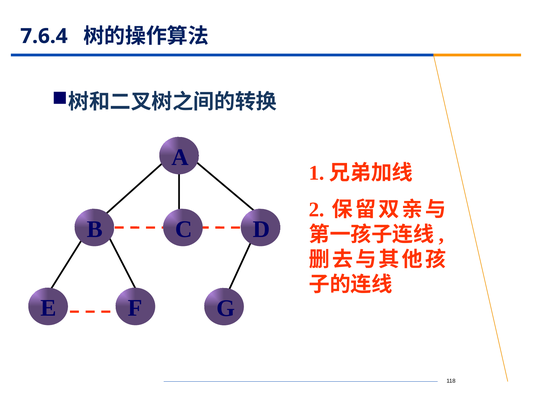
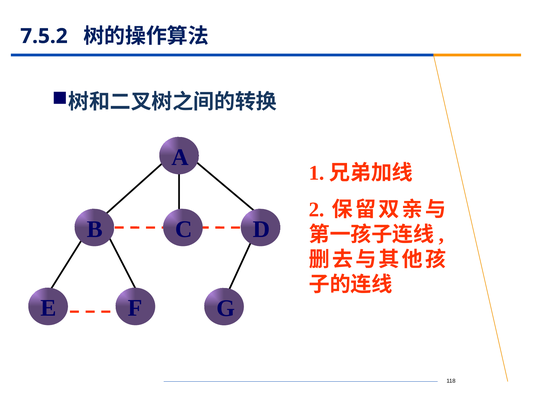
7.6.4: 7.6.4 -> 7.5.2
